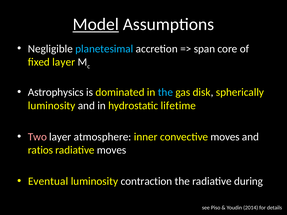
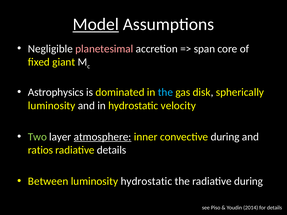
planetesimal colour: light blue -> pink
fixed layer: layer -> giant
lifetime: lifetime -> velocity
Two colour: pink -> light green
atmosphere underline: none -> present
convective moves: moves -> during
radiative moves: moves -> details
Eventual: Eventual -> Between
luminosity contraction: contraction -> hydrostatic
